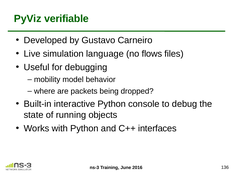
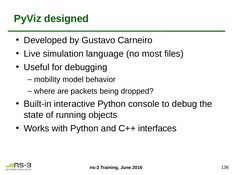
verifiable: verifiable -> designed
flows: flows -> most
